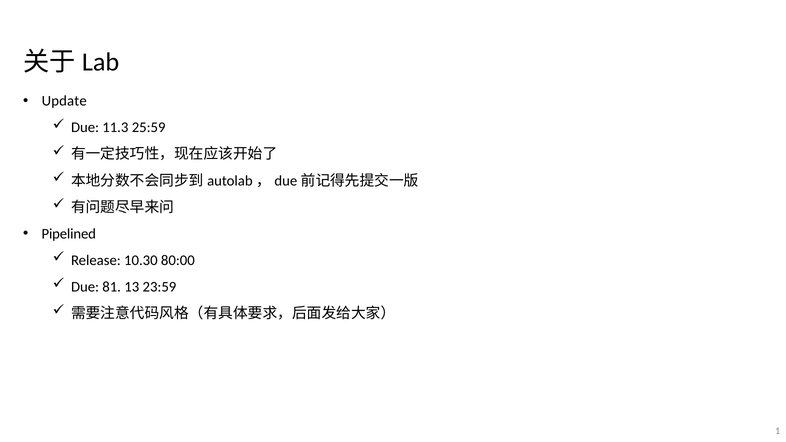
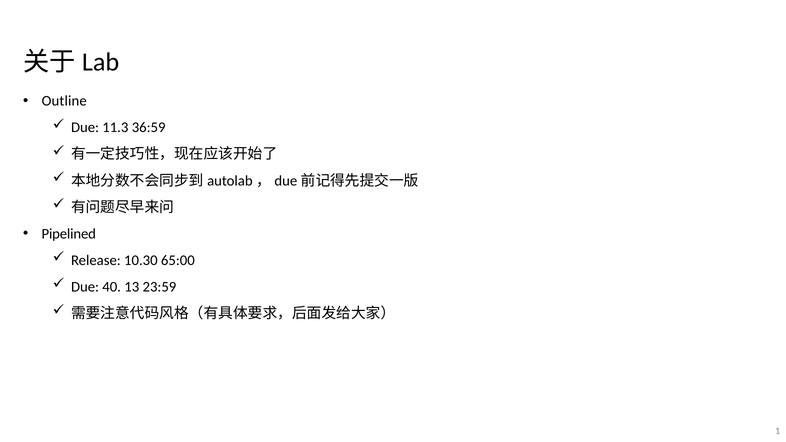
Update: Update -> Outline
25:59: 25:59 -> 36:59
80:00: 80:00 -> 65:00
81: 81 -> 40
